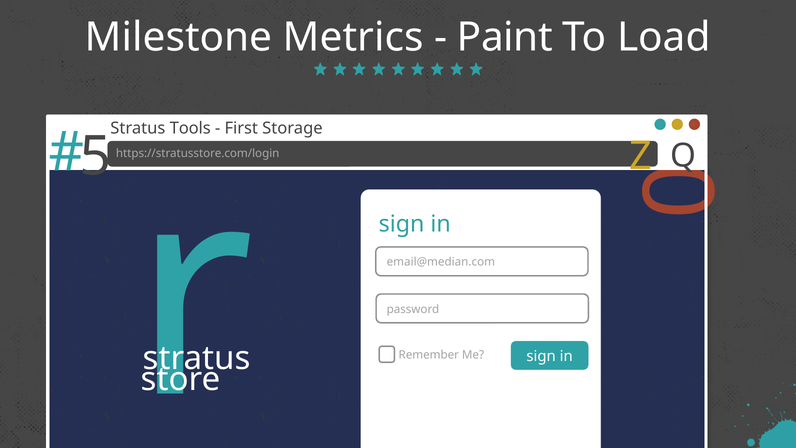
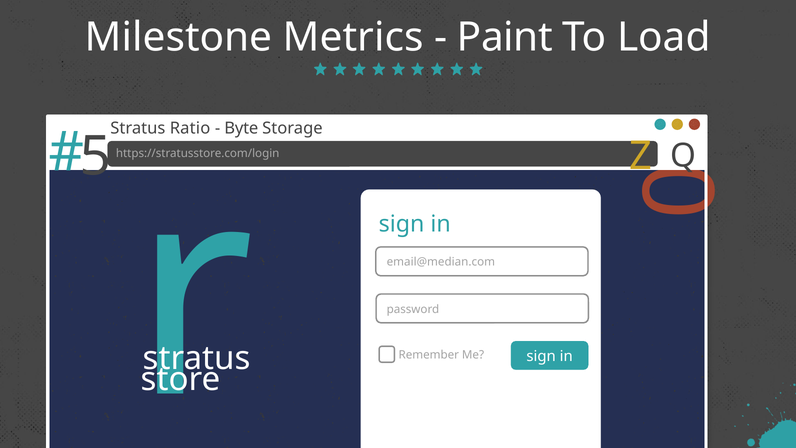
Tools: Tools -> Ratio
First: First -> Byte
